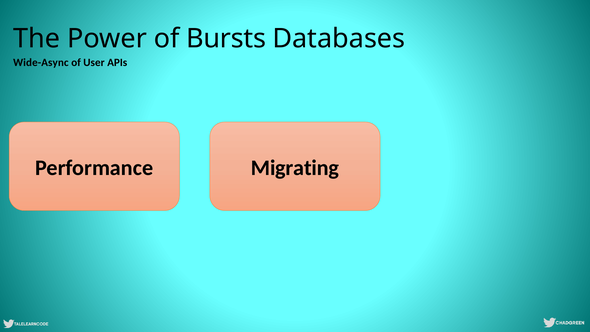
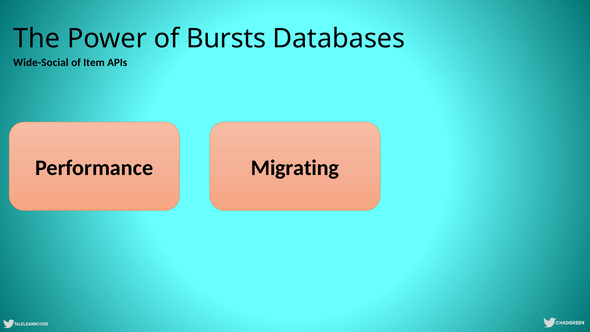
Wide-Async: Wide-Async -> Wide-Social
User: User -> Item
